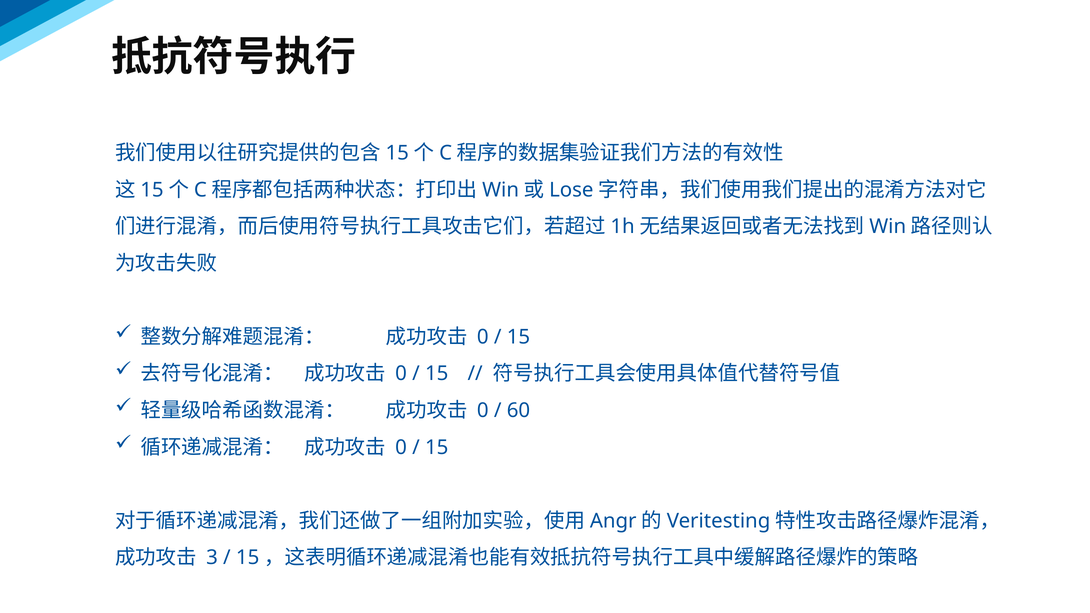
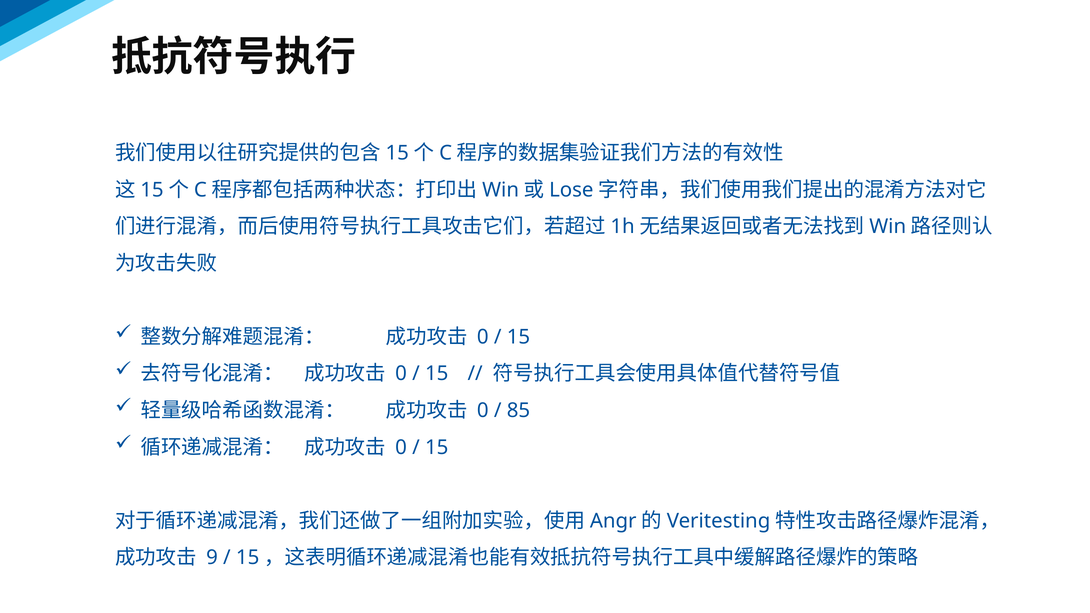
60: 60 -> 85
3: 3 -> 9
